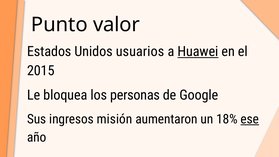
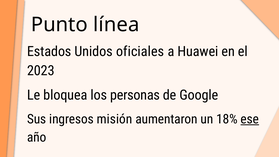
valor: valor -> línea
usuarios: usuarios -> oficiales
Huawei underline: present -> none
2015: 2015 -> 2023
